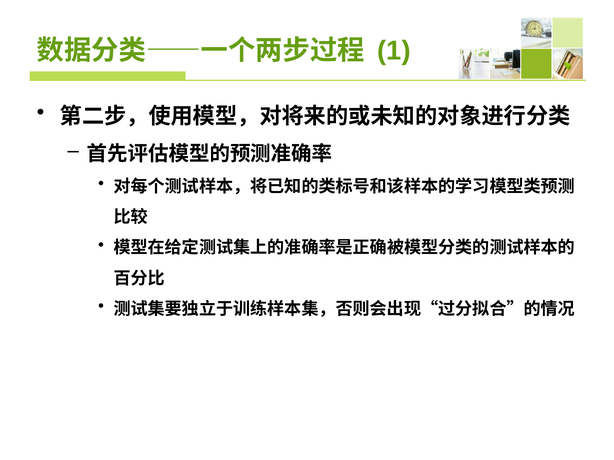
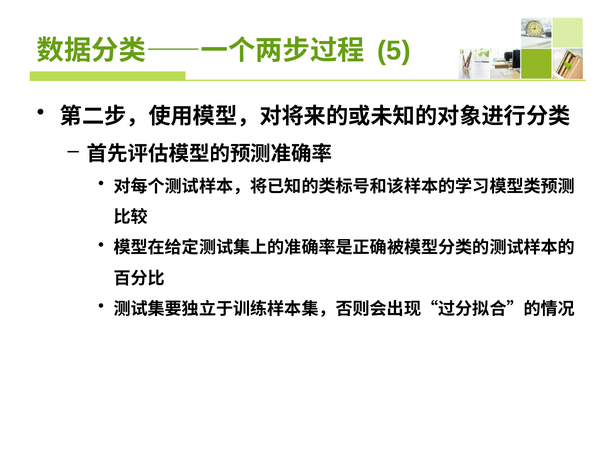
1: 1 -> 5
